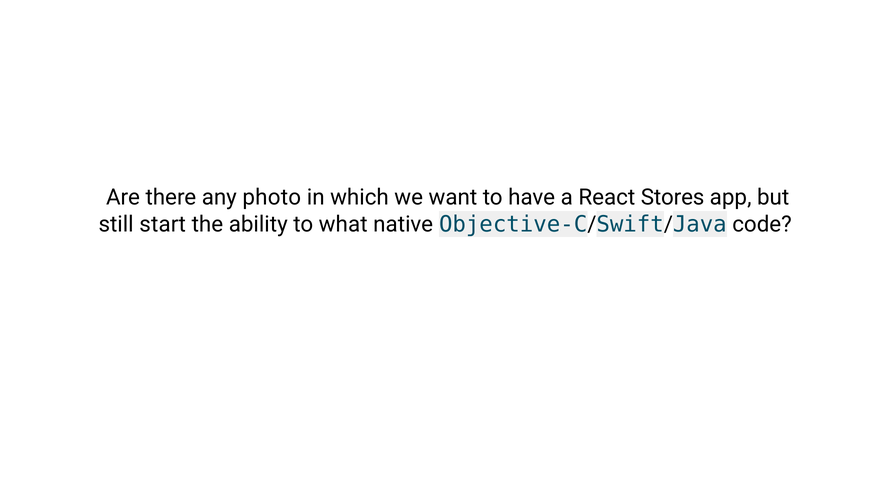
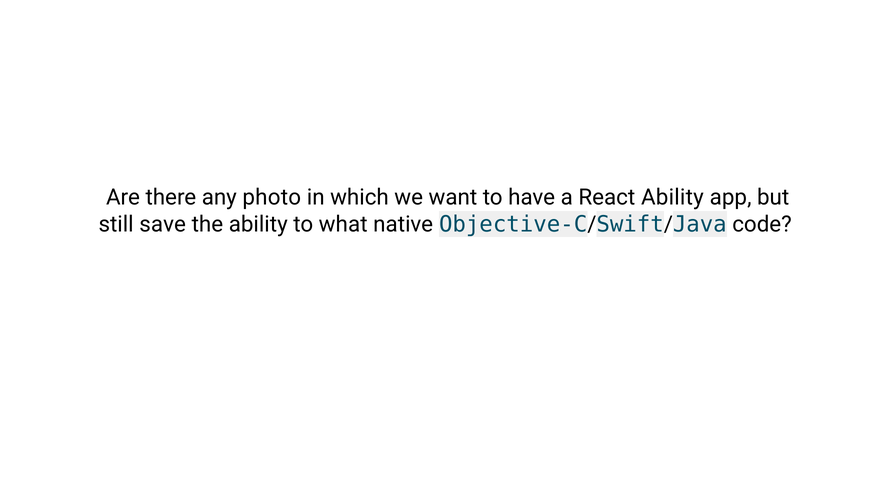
React Stores: Stores -> Ability
start: start -> save
